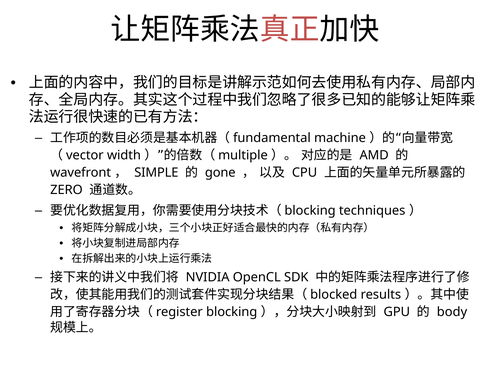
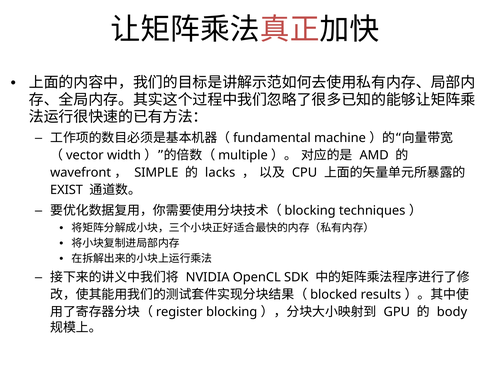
gone: gone -> lacks
ZERO: ZERO -> EXIST
